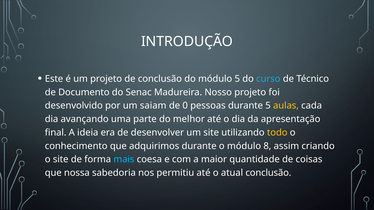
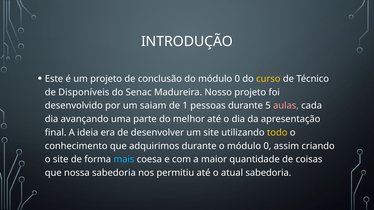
do módulo 5: 5 -> 0
curso colour: light blue -> yellow
Documento: Documento -> Disponíveis
0: 0 -> 1
aulas colour: yellow -> pink
o módulo 8: 8 -> 0
atual conclusão: conclusão -> sabedoria
